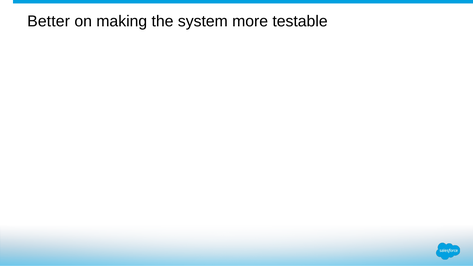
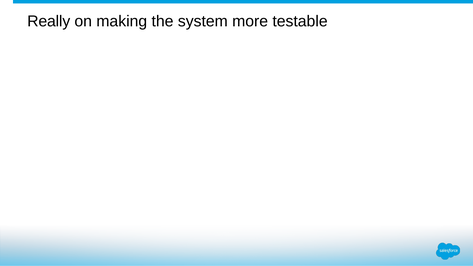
Better: Better -> Really
